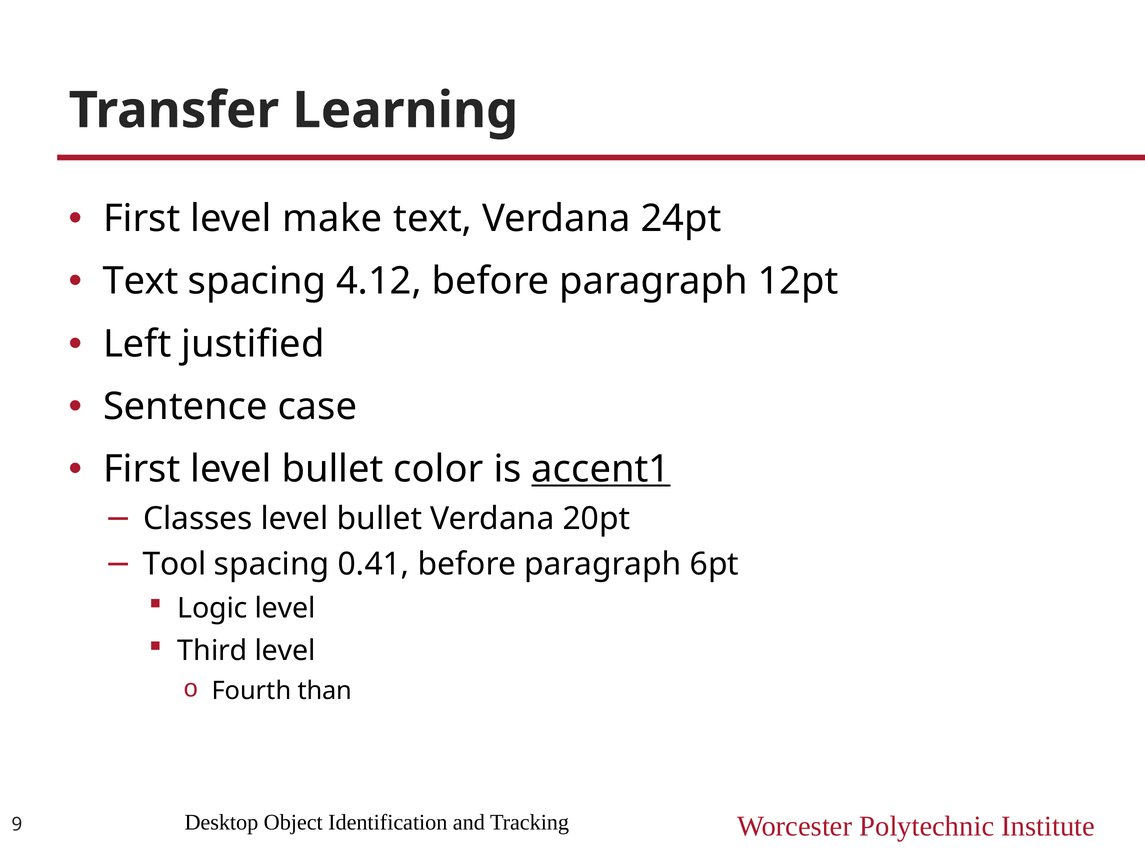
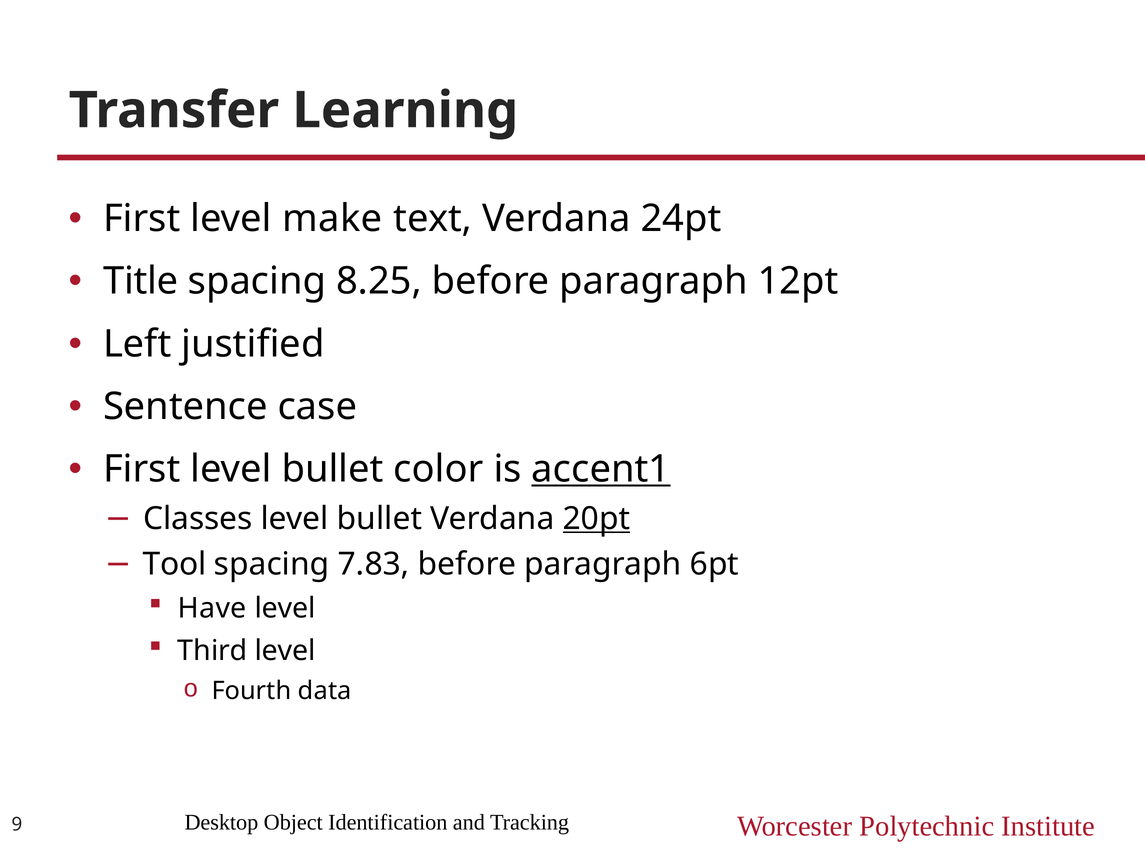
Text at (141, 281): Text -> Title
4.12: 4.12 -> 8.25
20pt underline: none -> present
0.41: 0.41 -> 7.83
Logic: Logic -> Have
than: than -> data
